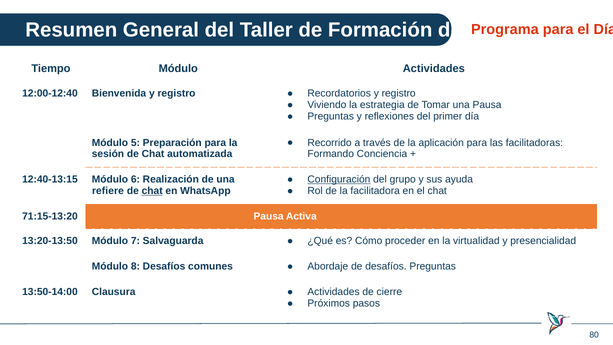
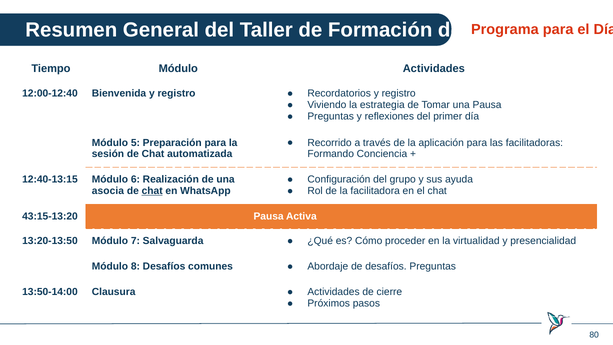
Configuración underline: present -> none
refiere: refiere -> asocia
71:15-13:20: 71:15-13:20 -> 43:15-13:20
